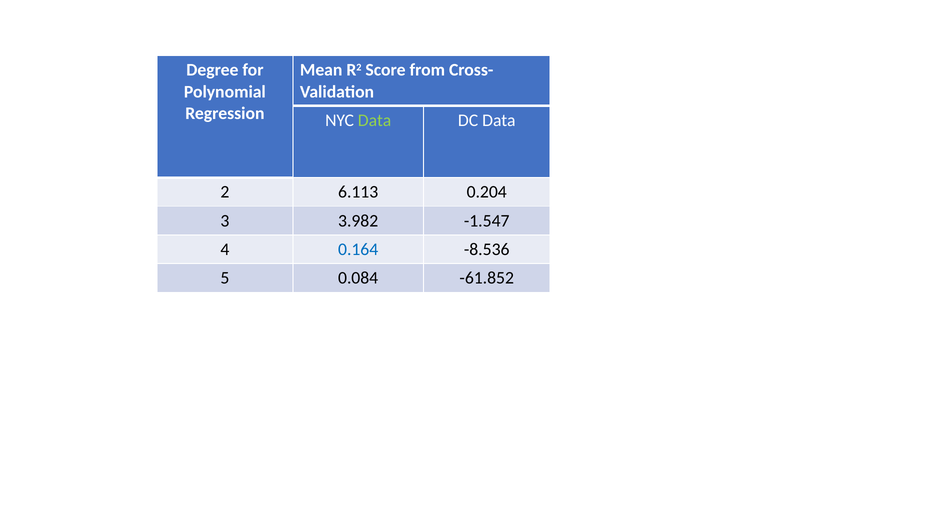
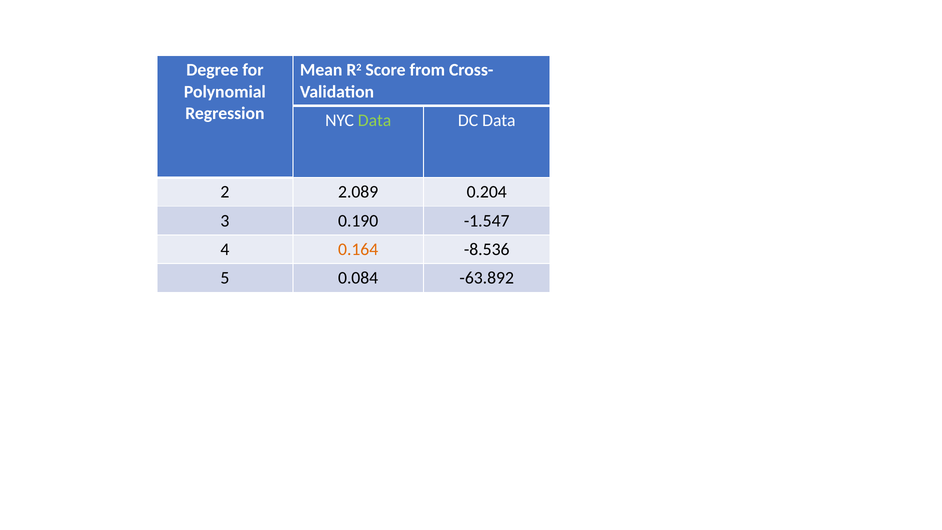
6.113: 6.113 -> 2.089
3.982: 3.982 -> 0.190
0.164 colour: blue -> orange
-61.852: -61.852 -> -63.892
